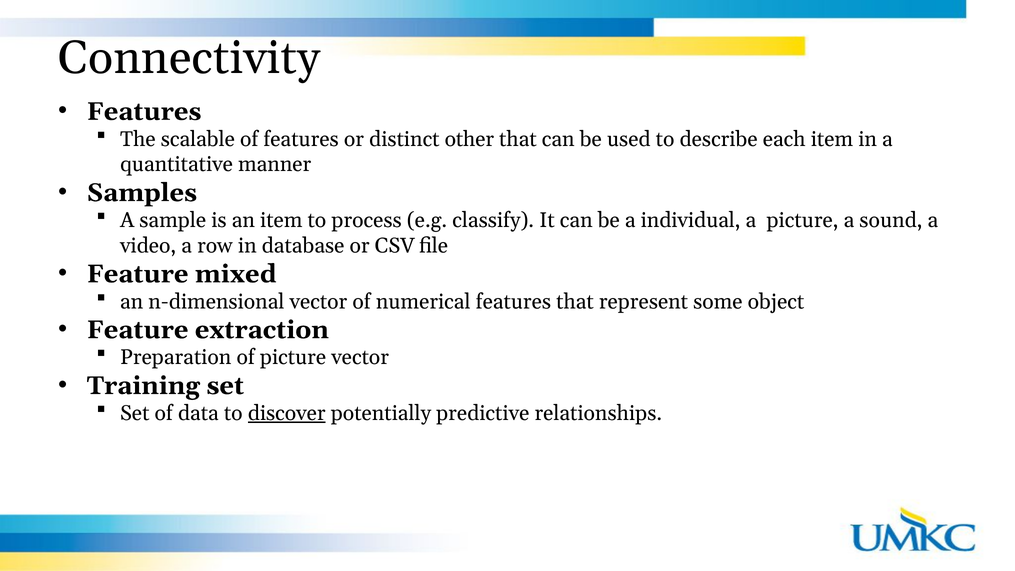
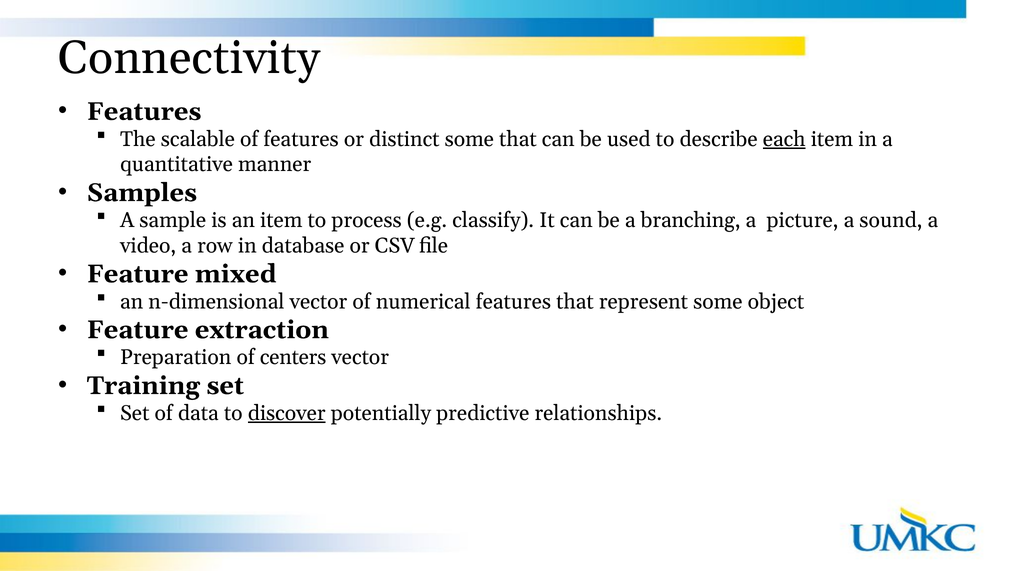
distinct other: other -> some
each underline: none -> present
individual: individual -> branching
of picture: picture -> centers
